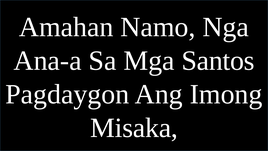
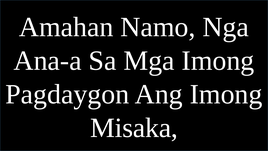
Mga Santos: Santos -> Imong
